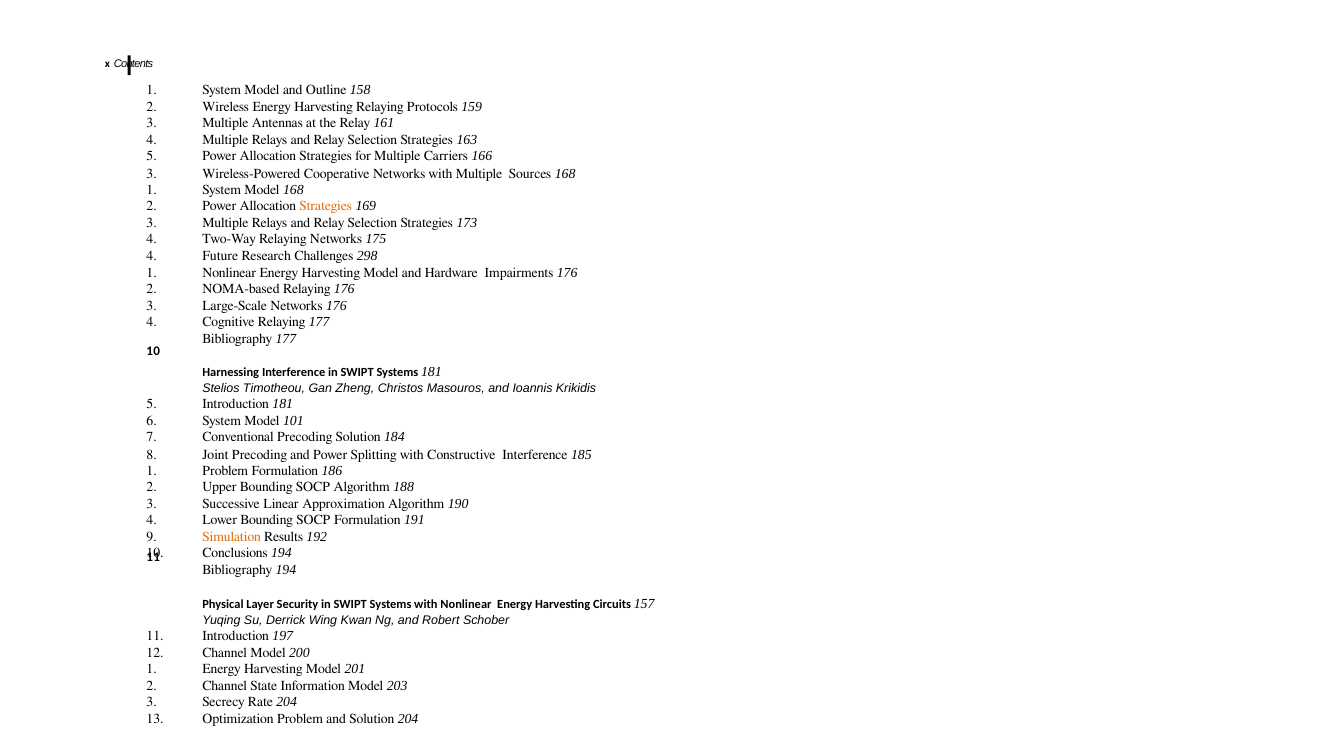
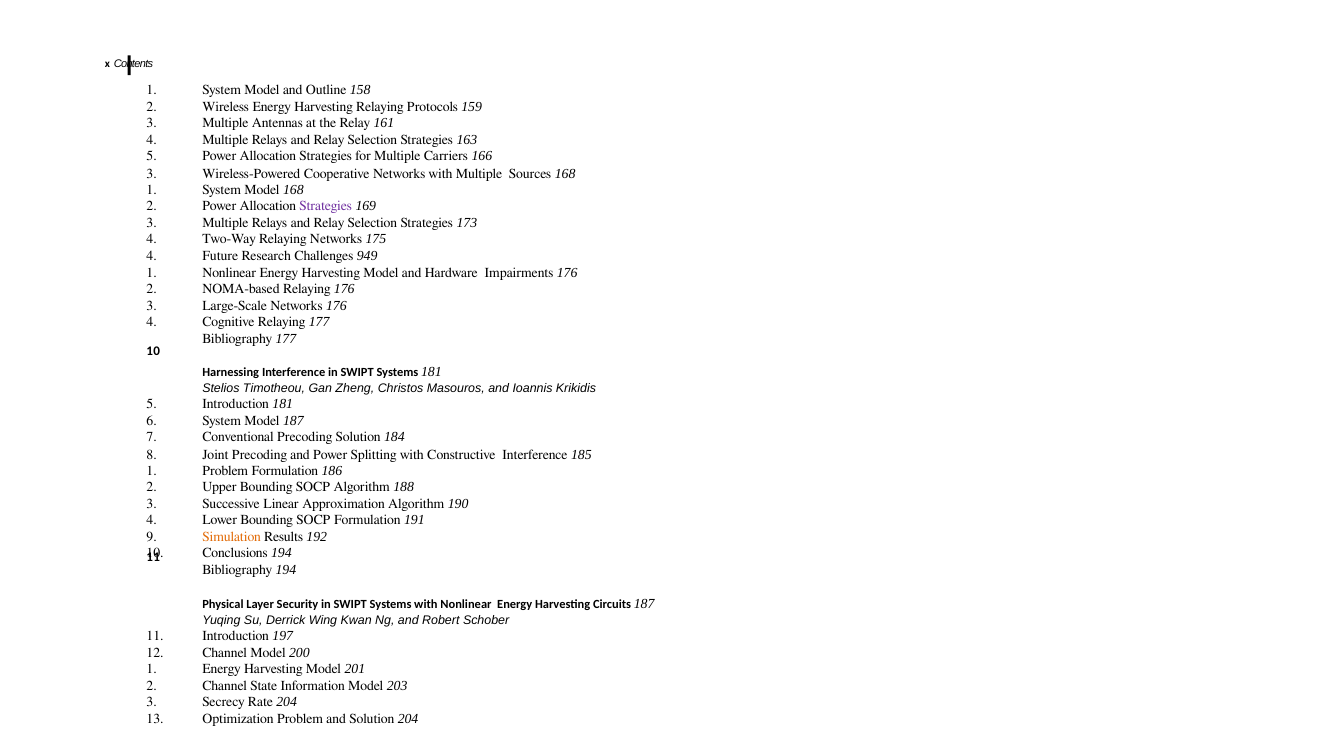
Strategies at (326, 206) colour: orange -> purple
298: 298 -> 949
Model 101: 101 -> 187
Circuits 157: 157 -> 187
